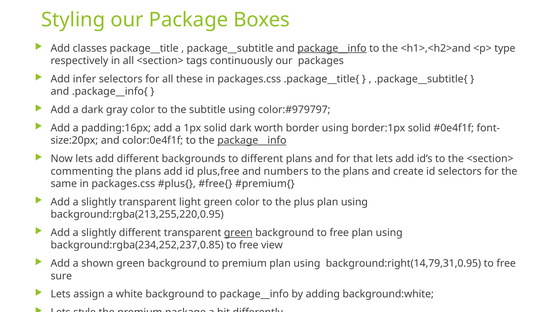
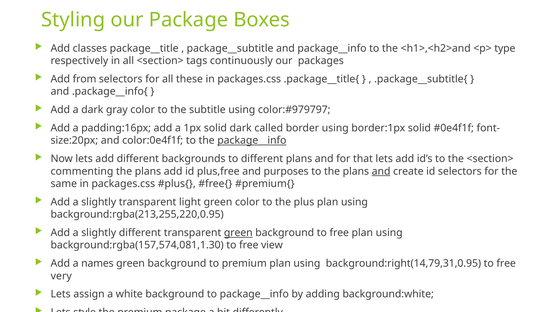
package__info at (332, 48) underline: present -> none
infer: infer -> from
worth: worth -> called
numbers: numbers -> purposes
and at (381, 171) underline: none -> present
background:rgba(234,252,237,0.85: background:rgba(234,252,237,0.85 -> background:rgba(157,574,081,1.30
shown: shown -> names
sure: sure -> very
